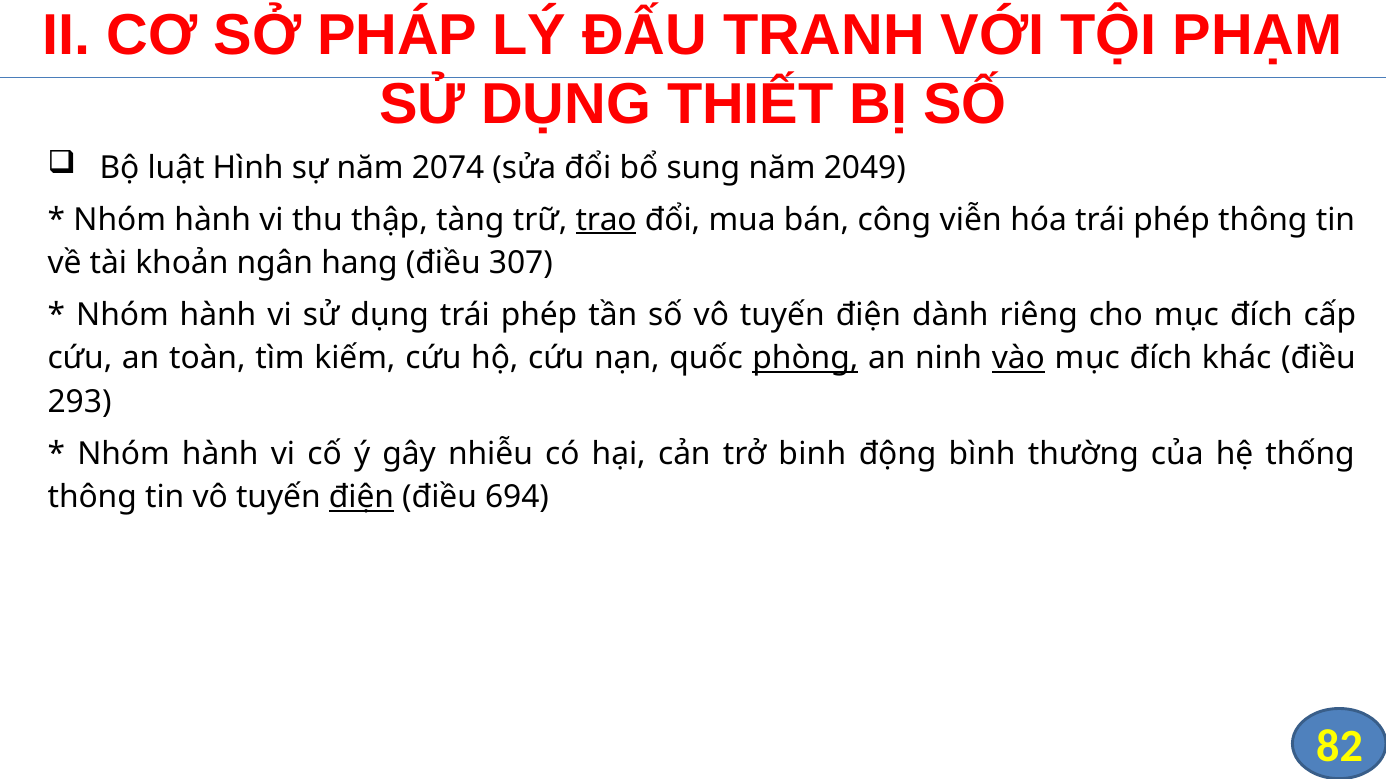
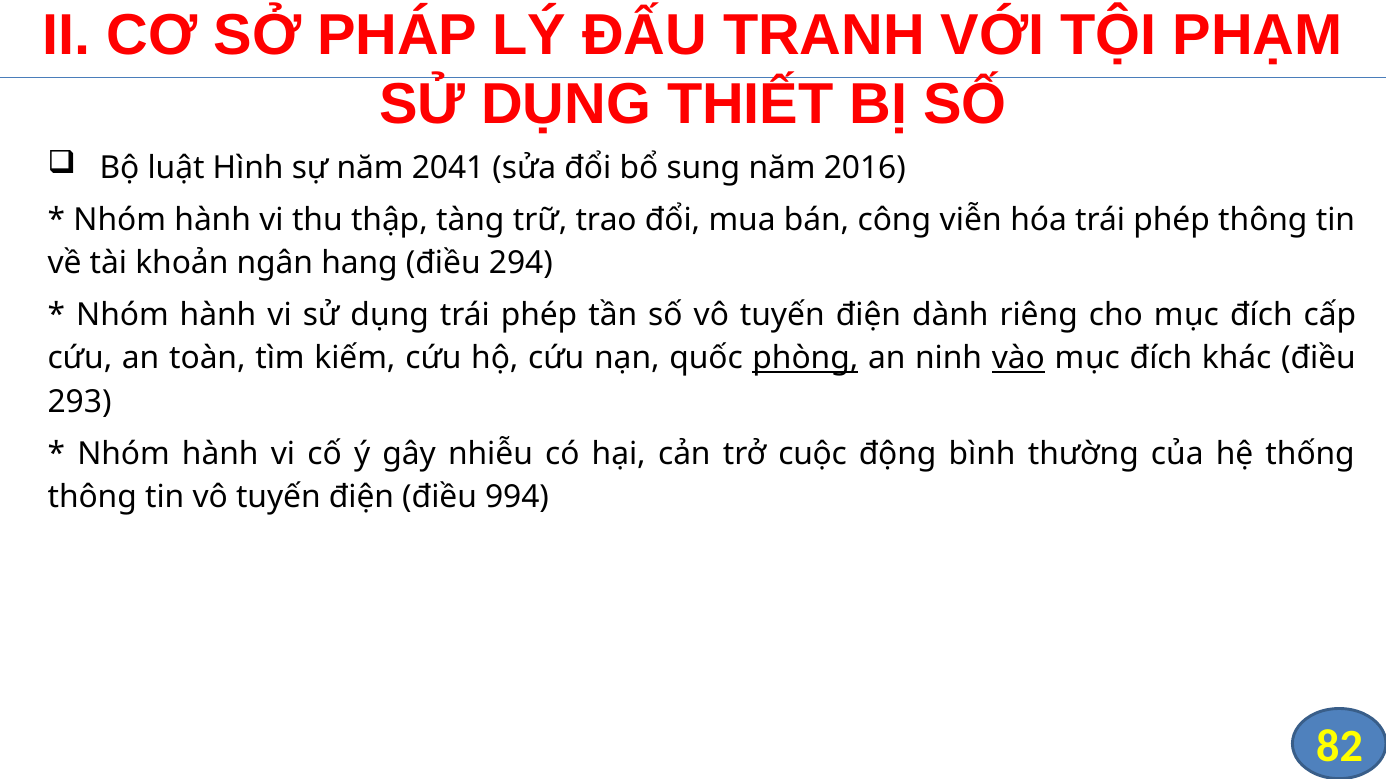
2074: 2074 -> 2041
2049: 2049 -> 2016
trao underline: present -> none
307: 307 -> 294
binh: binh -> cuộc
điện at (361, 498) underline: present -> none
694: 694 -> 994
